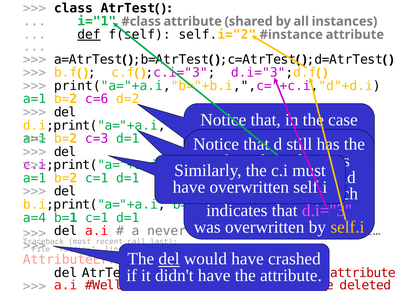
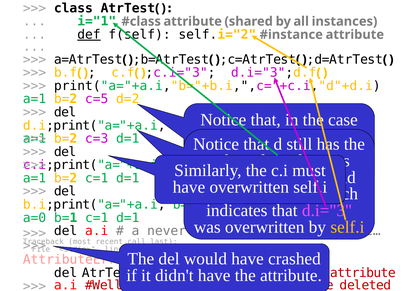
c=6: c=6 -> c=5
a=4: a=4 -> a=0
del at (169, 259) underline: present -> none
